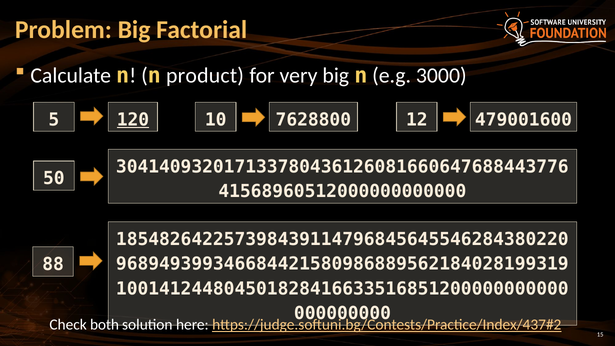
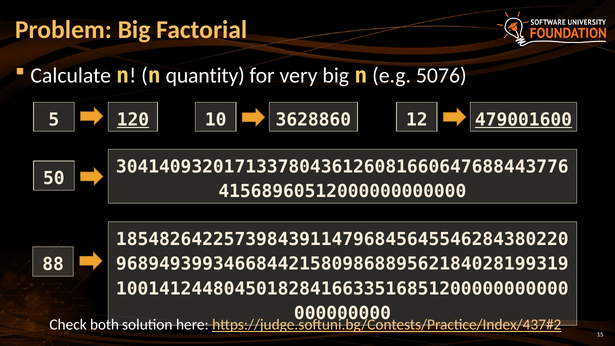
product: product -> quantity
3000: 3000 -> 5076
7628800: 7628800 -> 3628860
479001600 underline: none -> present
